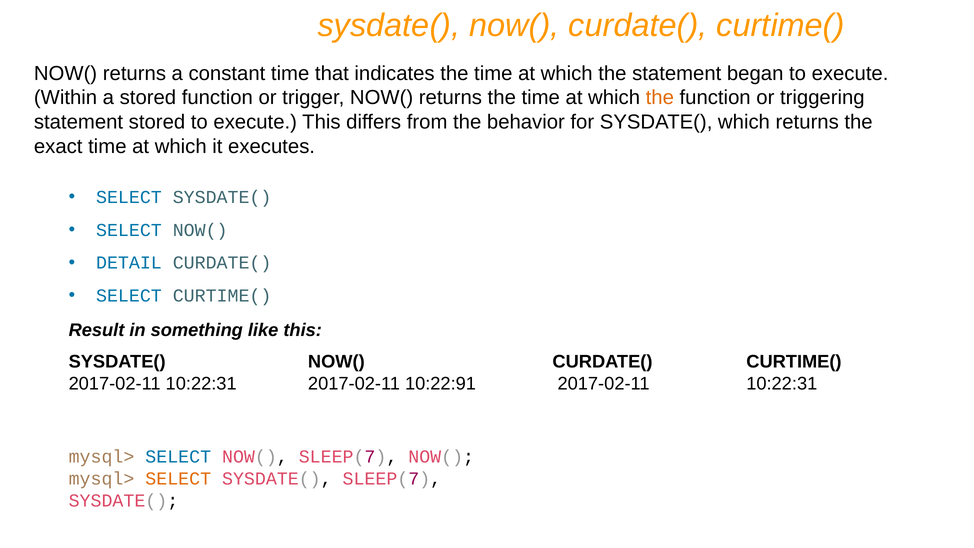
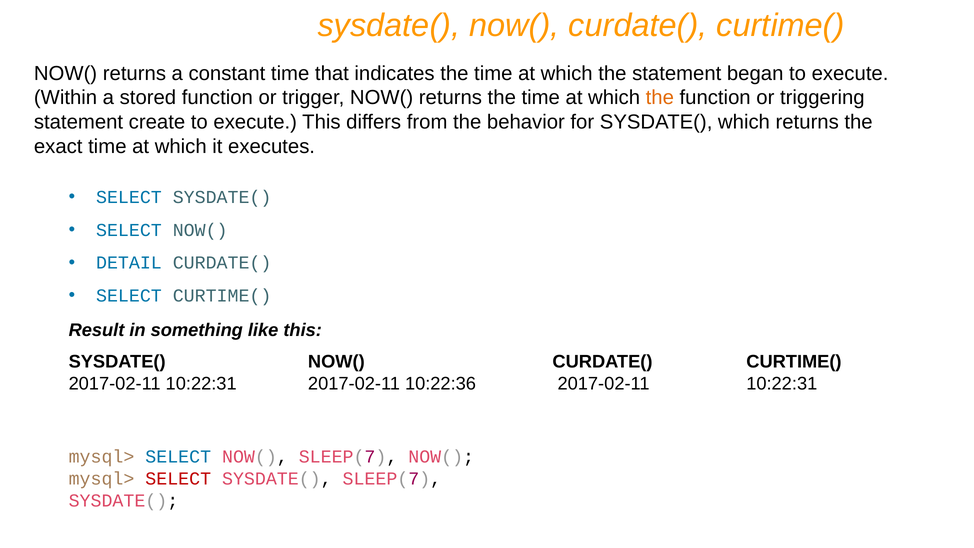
statement stored: stored -> create
10:22:91: 10:22:91 -> 10:22:36
SELECT at (178, 478) colour: orange -> red
